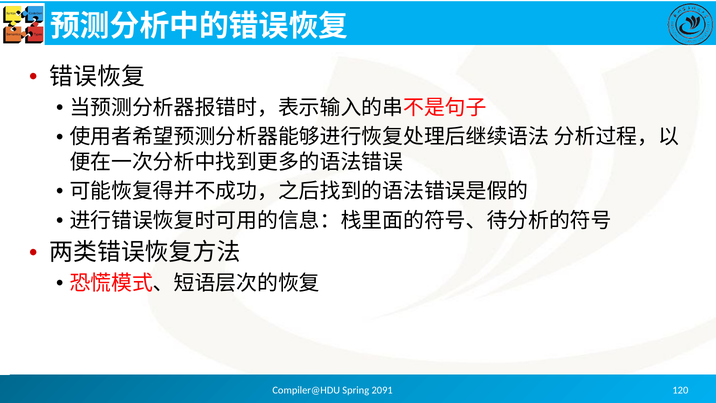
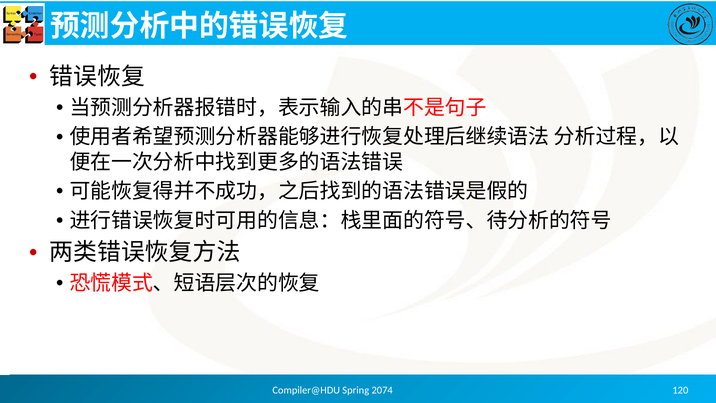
2091: 2091 -> 2074
